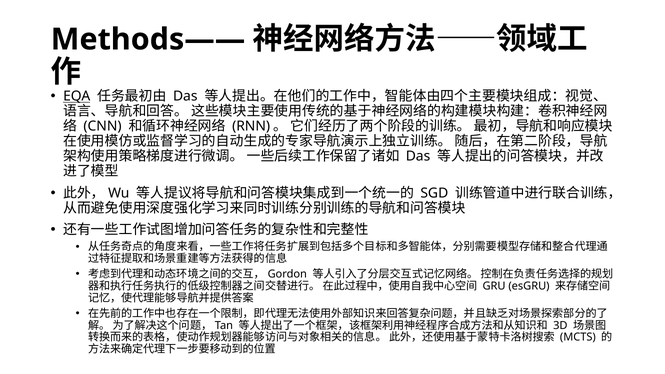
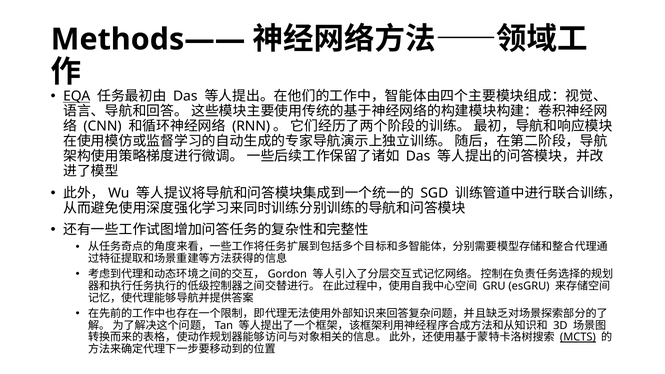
MCTS underline: none -> present
